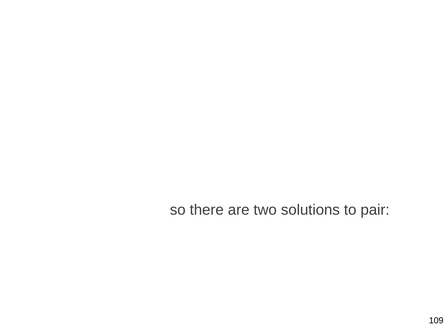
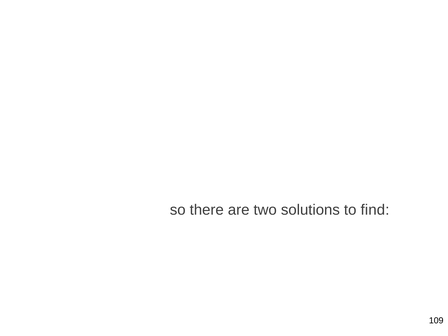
pair: pair -> find
